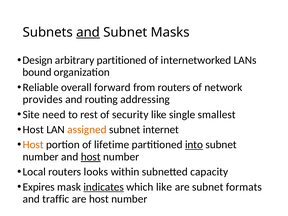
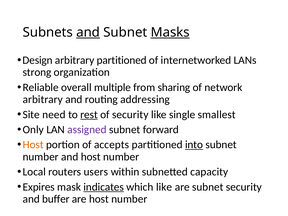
Masks underline: none -> present
bound: bound -> strong
forward: forward -> multiple
from routers: routers -> sharing
provides at (43, 99): provides -> arbitrary
rest underline: none -> present
Host at (33, 130): Host -> Only
assigned colour: orange -> purple
internet: internet -> forward
lifetime: lifetime -> accepts
host at (91, 157) underline: present -> none
looks: looks -> users
subnet formats: formats -> security
traffic: traffic -> buffer
